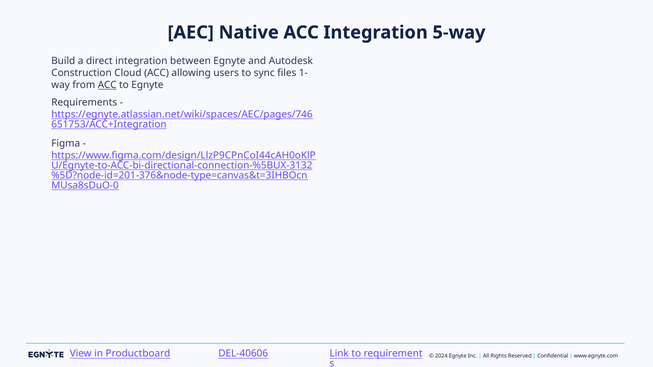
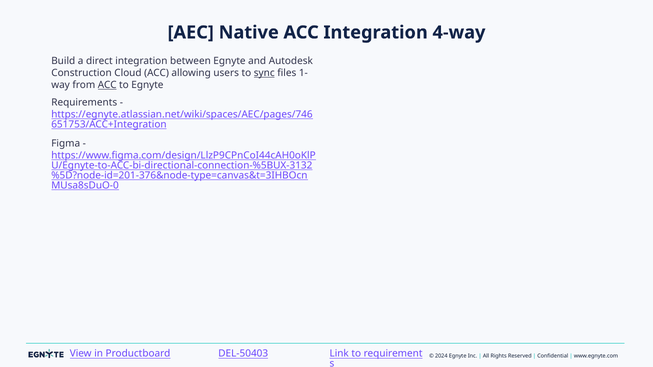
5-way: 5-way -> 4-way
sync underline: none -> present
DEL-40606: DEL-40606 -> DEL-50403
